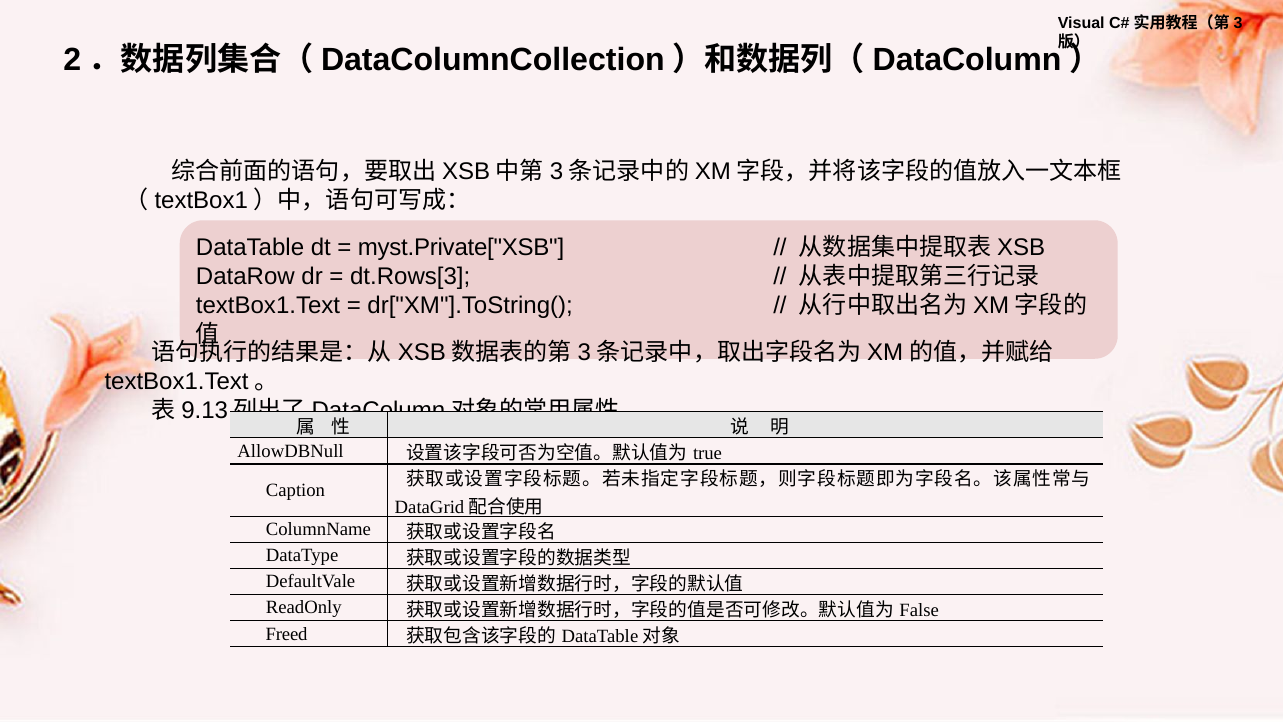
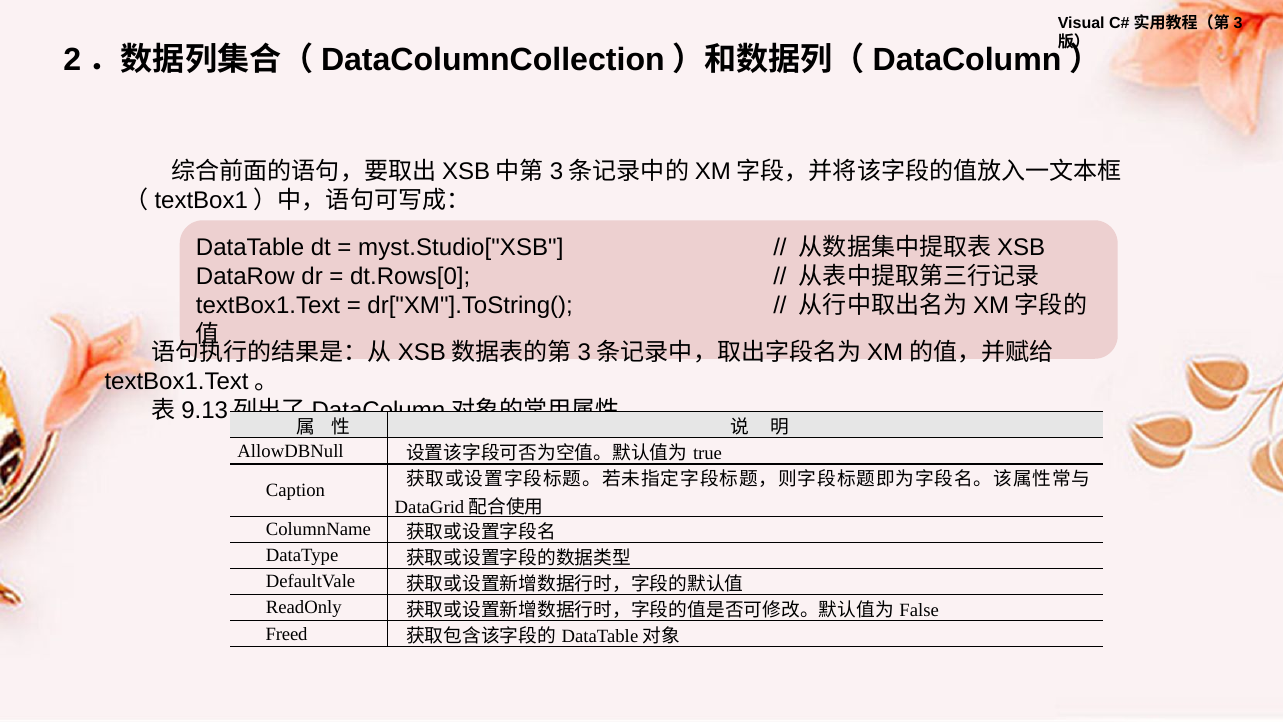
myst.Private["XSB: myst.Private["XSB -> myst.Studio["XSB
dt.Rows[3: dt.Rows[3 -> dt.Rows[0
